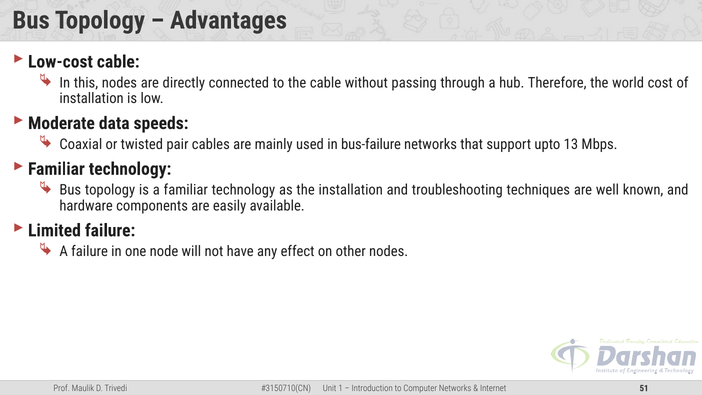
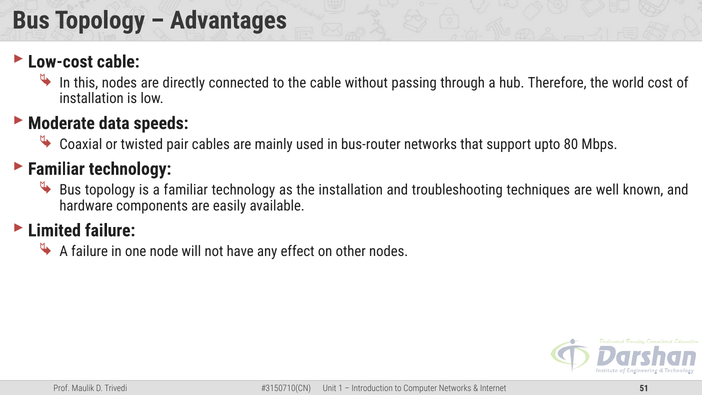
bus-failure: bus-failure -> bus-router
13: 13 -> 80
